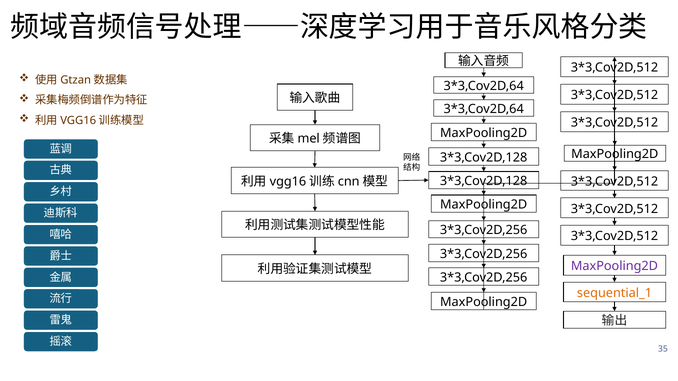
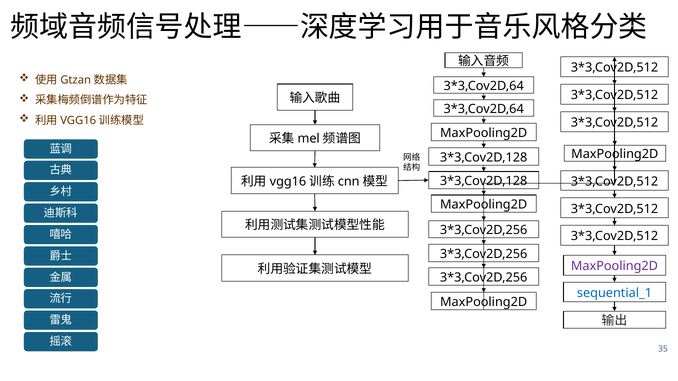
sequential_1 colour: orange -> blue
